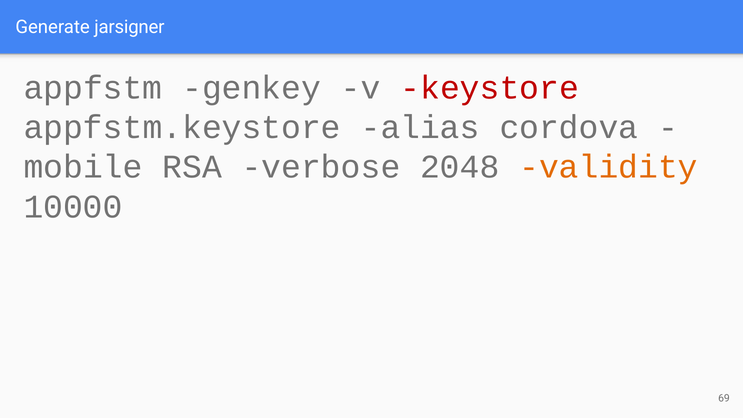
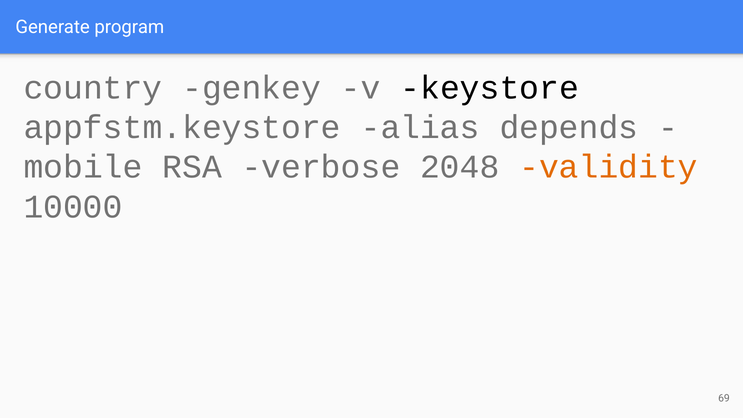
jarsigner: jarsigner -> program
appfstm: appfstm -> country
keystore colour: red -> black
cordova: cordova -> depends
